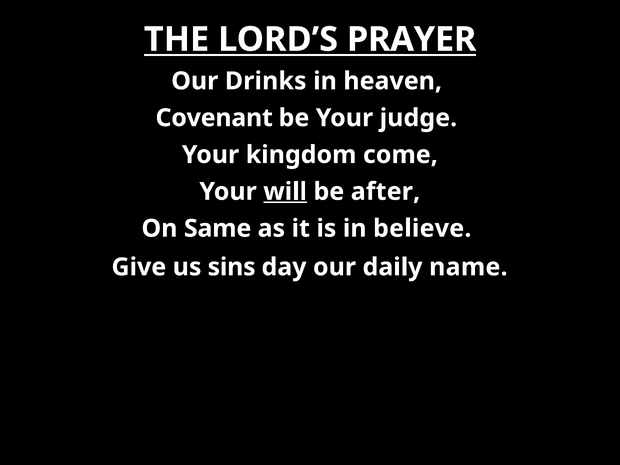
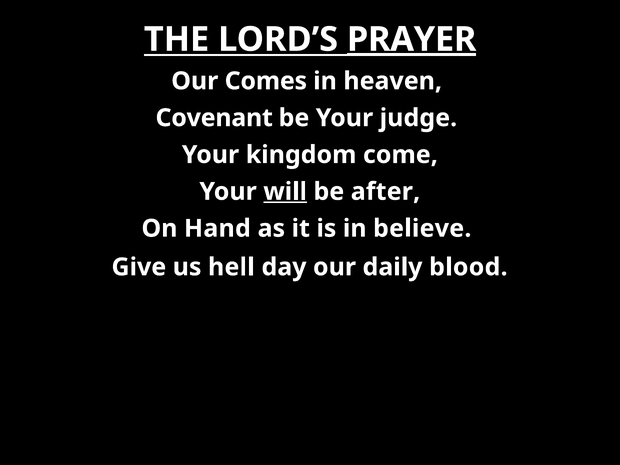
PRAYER underline: none -> present
Drinks: Drinks -> Comes
Same: Same -> Hand
sins: sins -> hell
name: name -> blood
